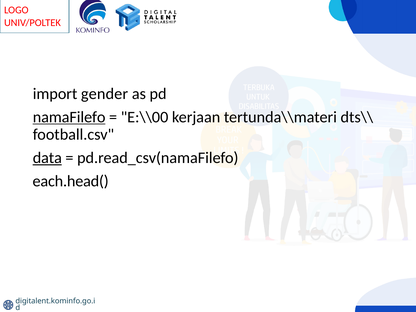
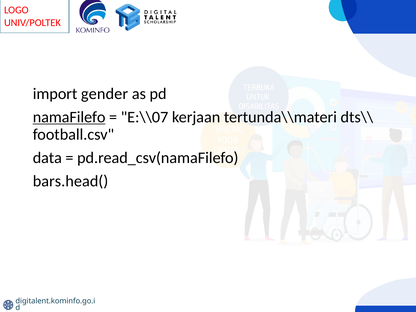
E:\\00: E:\\00 -> E:\\07
data underline: present -> none
each.head(: each.head( -> bars.head(
